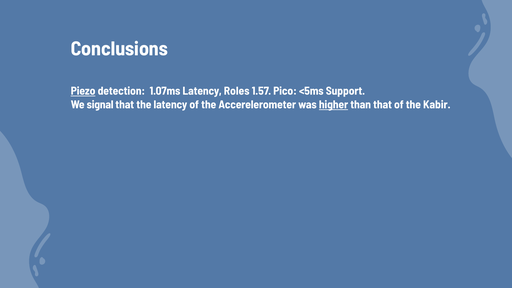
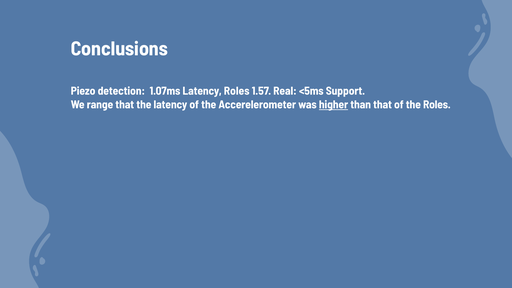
Piezo underline: present -> none
Pico: Pico -> Real
signal: signal -> range
the Kabir: Kabir -> Roles
